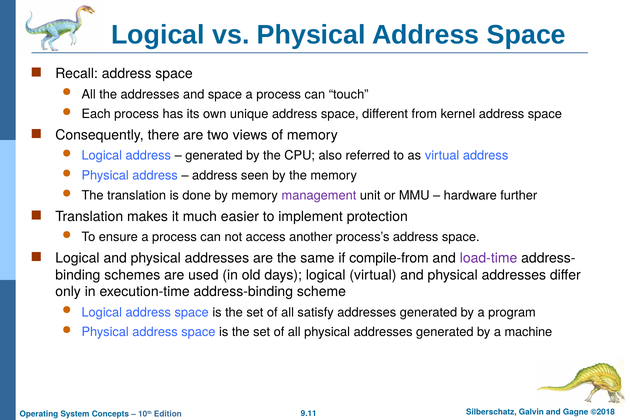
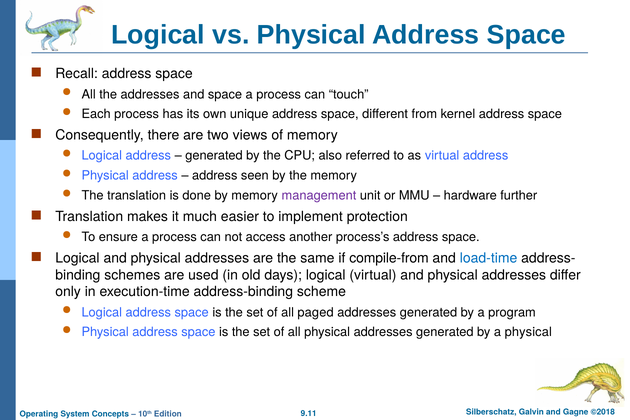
load-time colour: purple -> blue
satisfy: satisfy -> paged
a machine: machine -> physical
